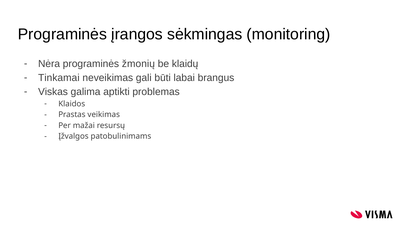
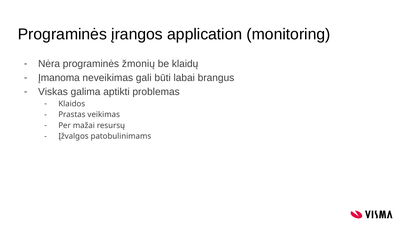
sėkmingas: sėkmingas -> application
Tinkamai: Tinkamai -> Įmanoma
